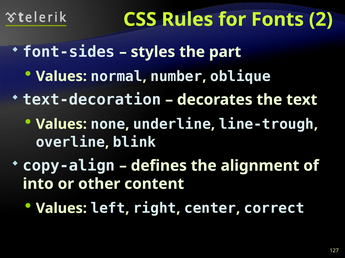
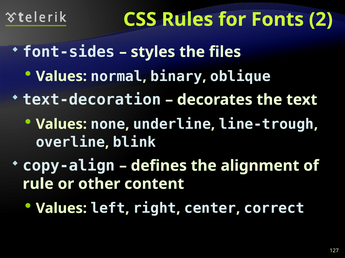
part: part -> files
number: number -> binary
into: into -> rule
